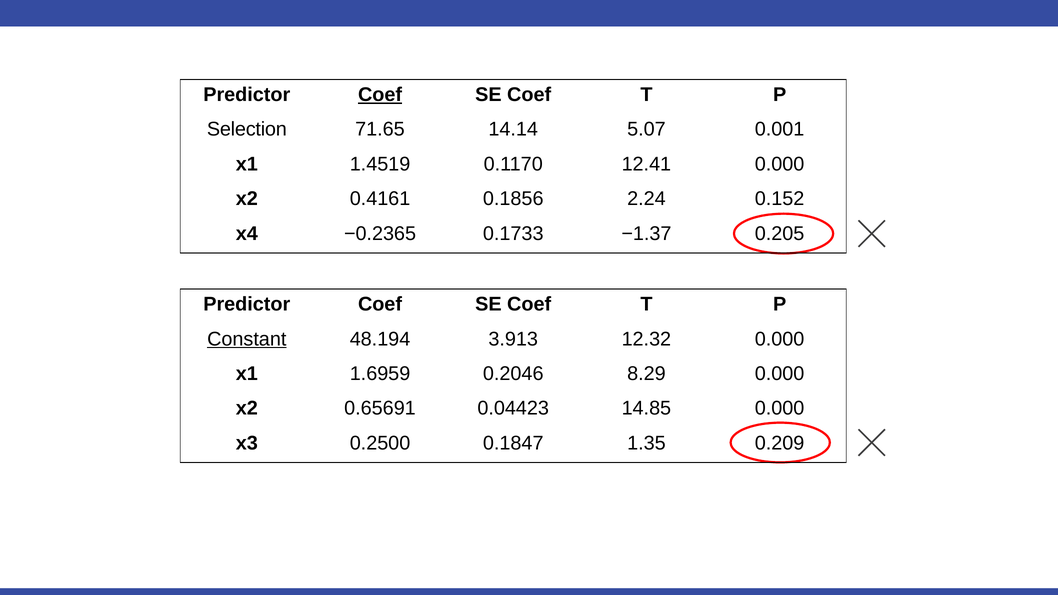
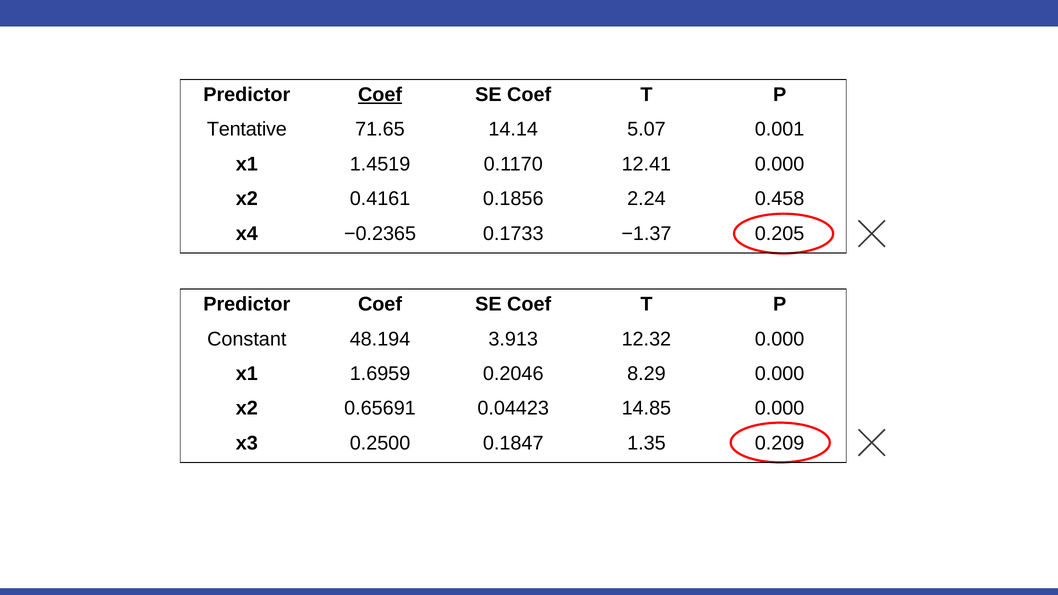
Selection: Selection -> Tentative
0.152: 0.152 -> 0.458
Constant underline: present -> none
